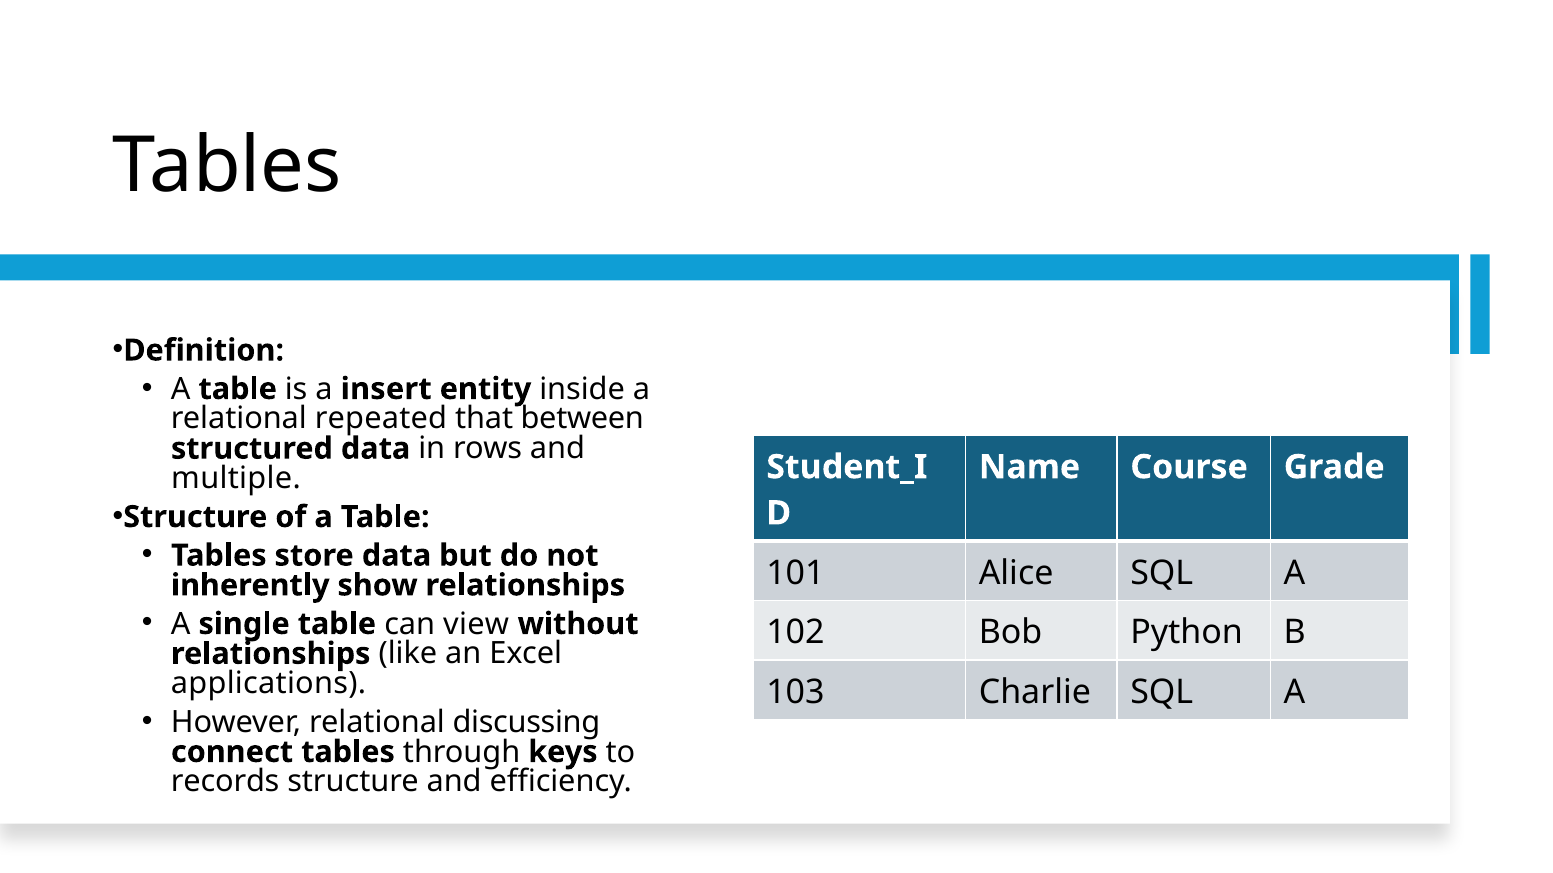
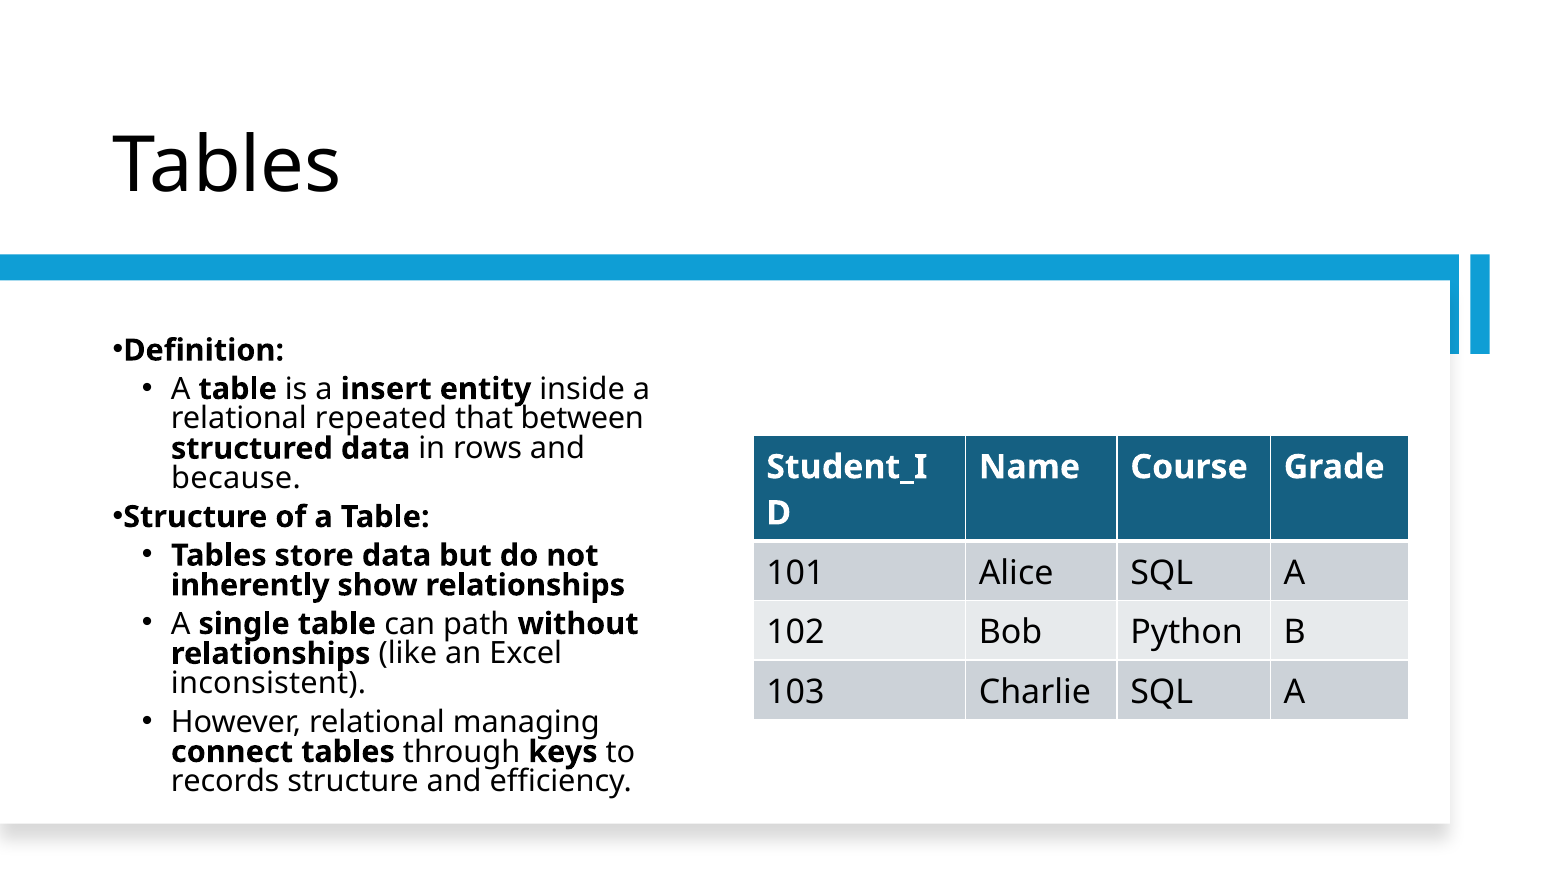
multiple: multiple -> because
view: view -> path
applications: applications -> inconsistent
discussing: discussing -> managing
